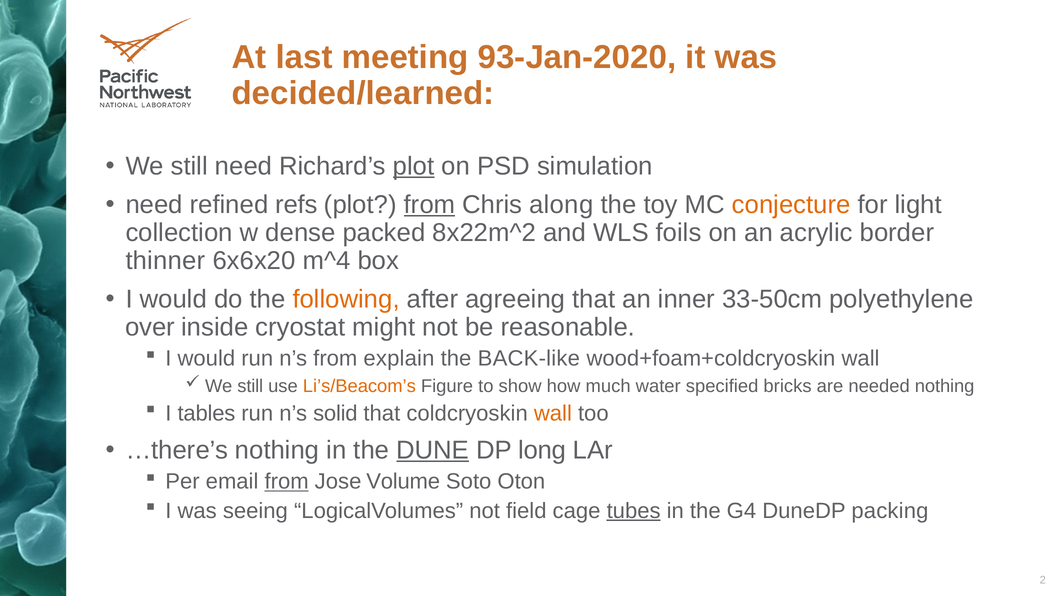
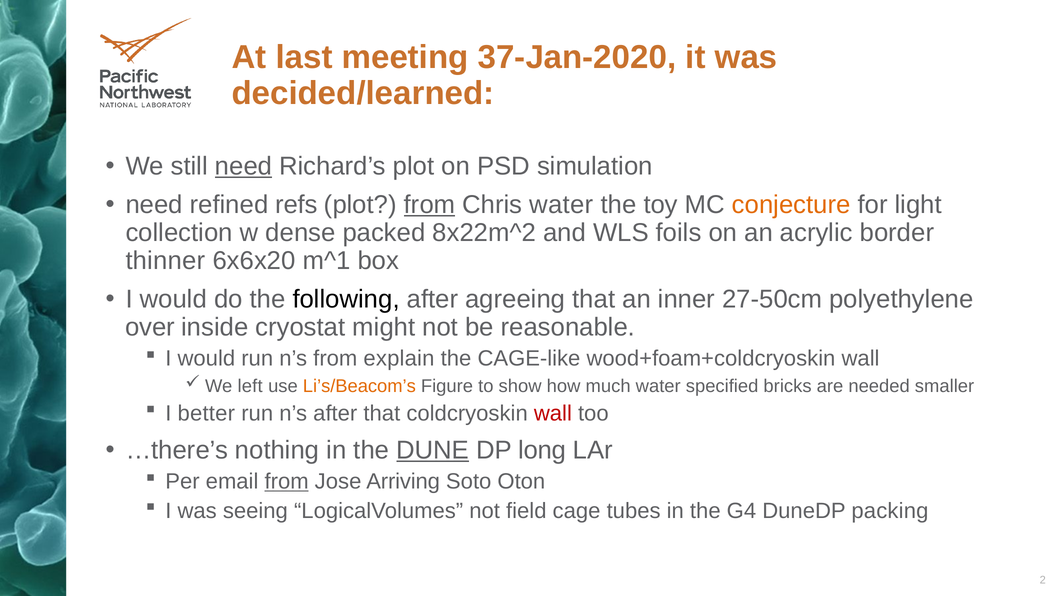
93-Jan-2020: 93-Jan-2020 -> 37-Jan-2020
need at (244, 166) underline: none -> present
plot at (414, 166) underline: present -> none
Chris along: along -> water
m^4: m^4 -> m^1
following colour: orange -> black
33-50cm: 33-50cm -> 27-50cm
BACK-like: BACK-like -> CAGE-like
still at (250, 386): still -> left
needed nothing: nothing -> smaller
tables: tables -> better
n’s solid: solid -> after
wall at (553, 413) colour: orange -> red
Volume: Volume -> Arriving
tubes underline: present -> none
